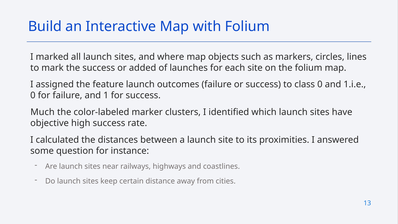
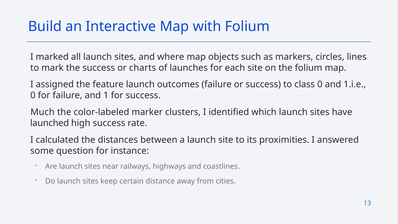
added: added -> charts
objective: objective -> launched
